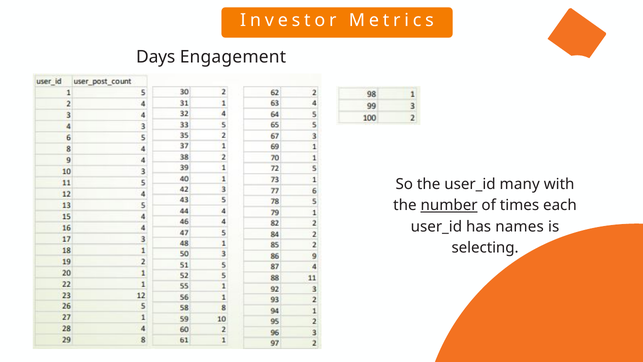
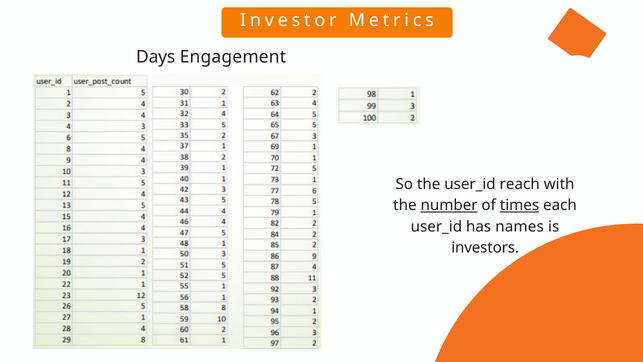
many: many -> reach
times underline: none -> present
selecting: selecting -> investors
